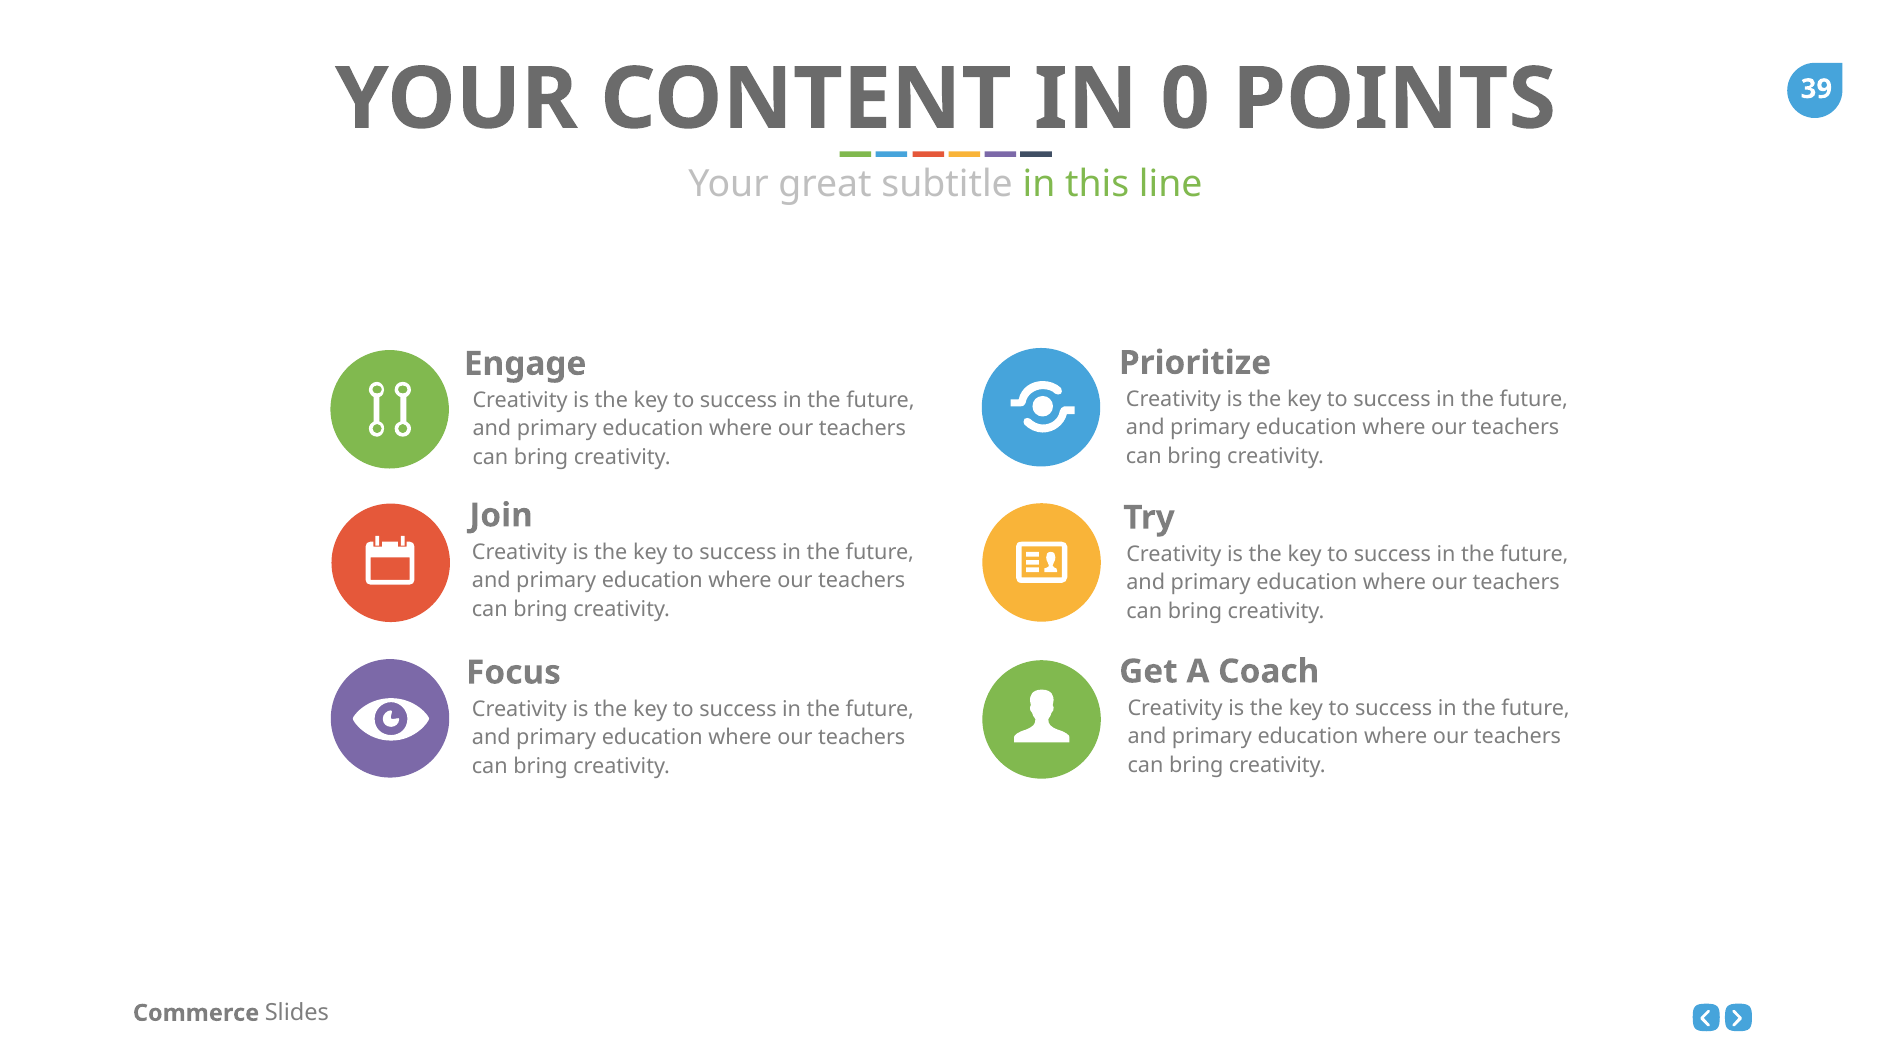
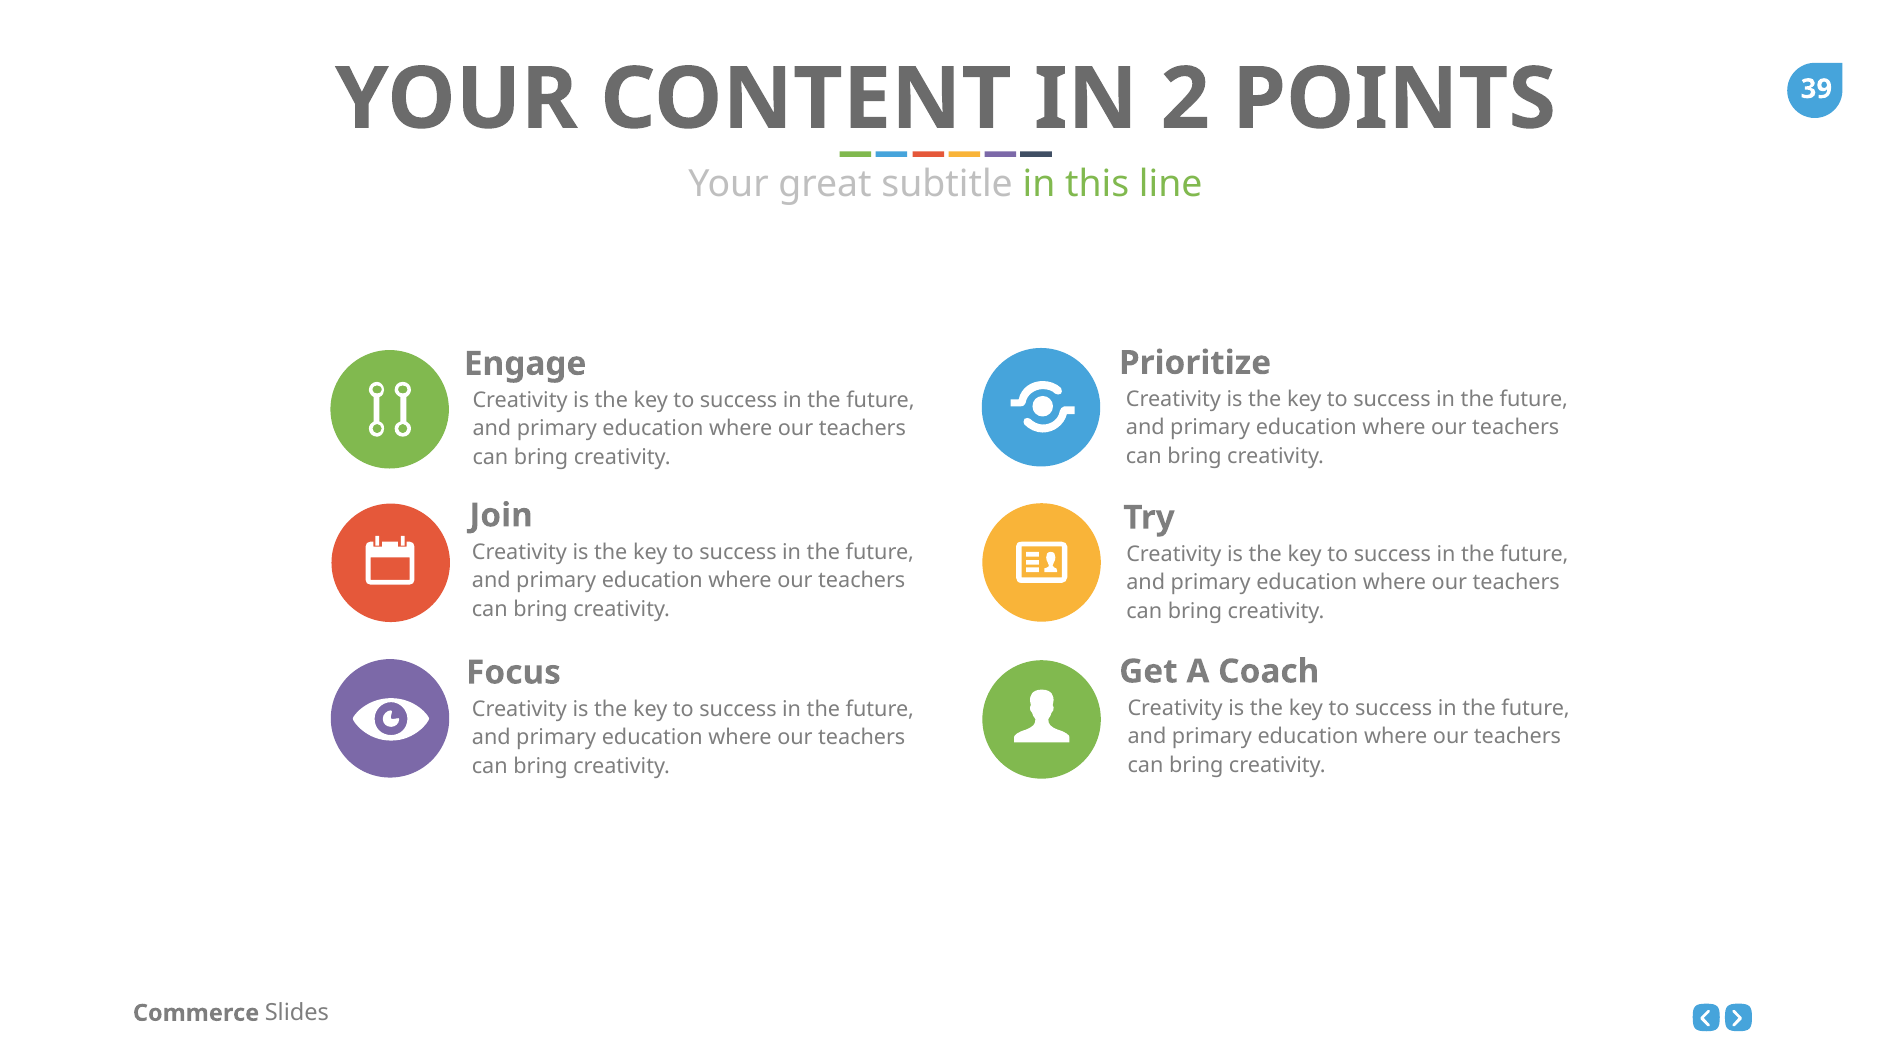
0: 0 -> 2
